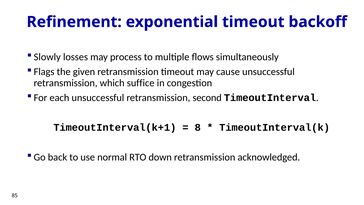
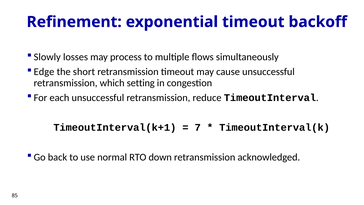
Flags: Flags -> Edge
given: given -> short
suffice: suffice -> setting
second: second -> reduce
8: 8 -> 7
